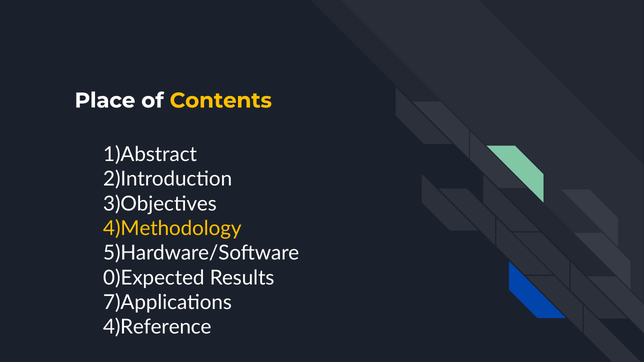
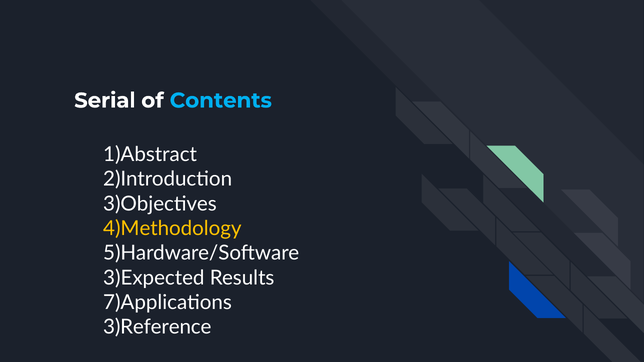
Place: Place -> Serial
Contents colour: yellow -> light blue
0)Expected: 0)Expected -> 3)Expected
4)Reference: 4)Reference -> 3)Reference
